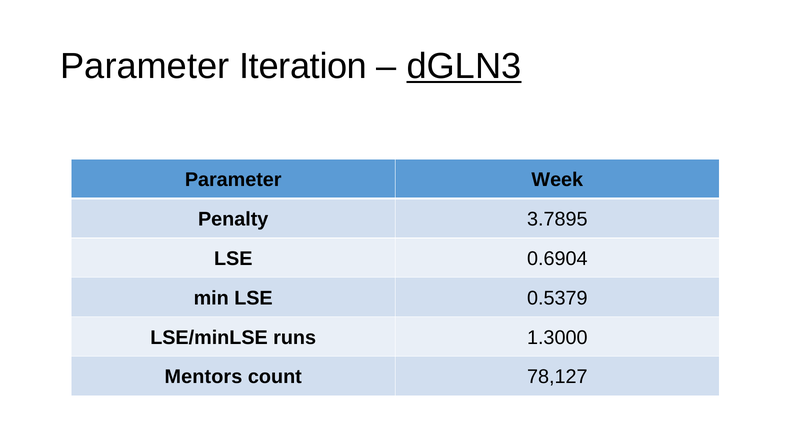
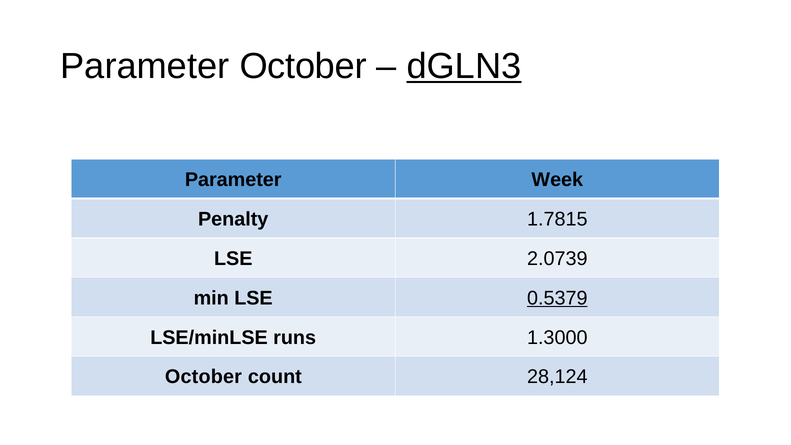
Parameter Iteration: Iteration -> October
3.7895: 3.7895 -> 1.7815
0.6904: 0.6904 -> 2.0739
0.5379 underline: none -> present
Mentors at (203, 377): Mentors -> October
78,127: 78,127 -> 28,124
